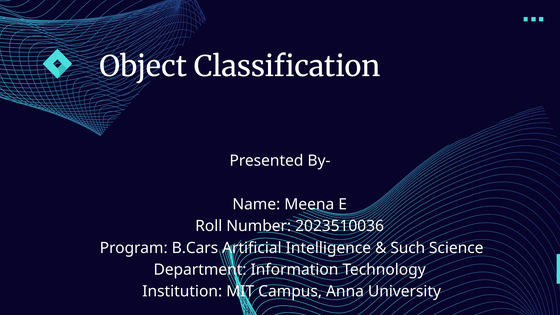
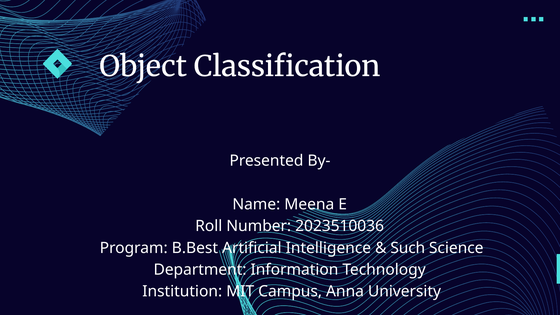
B.Cars: B.Cars -> B.Best
